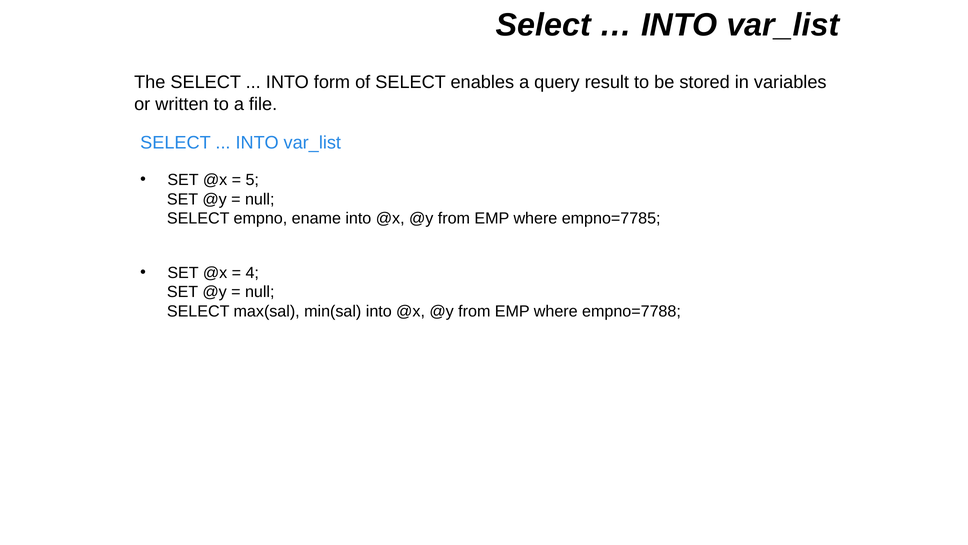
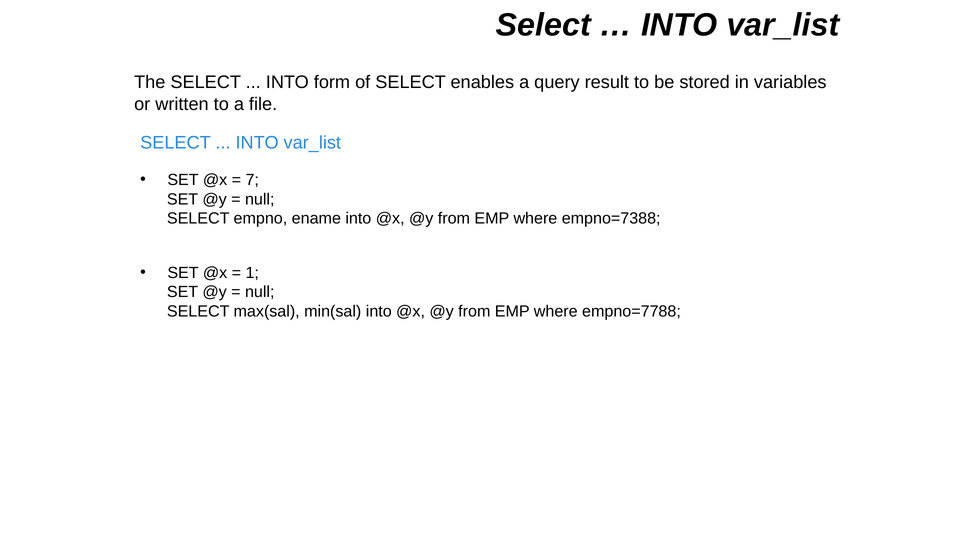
5: 5 -> 7
empno=7785: empno=7785 -> empno=7388
4: 4 -> 1
